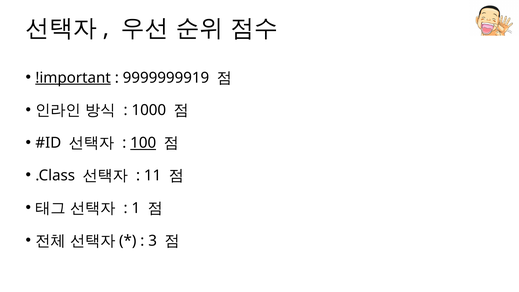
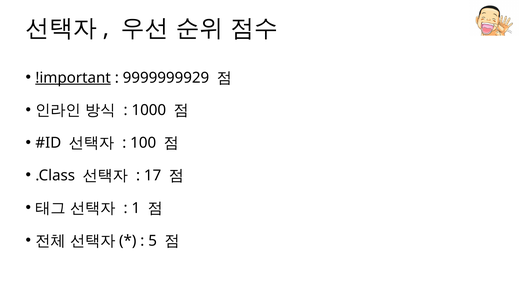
9999999919: 9999999919 -> 9999999929
100 underline: present -> none
11: 11 -> 17
3: 3 -> 5
